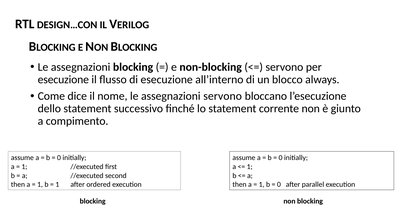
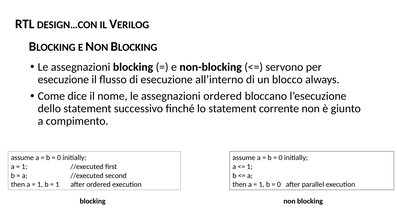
assegnazioni servono: servono -> ordered
